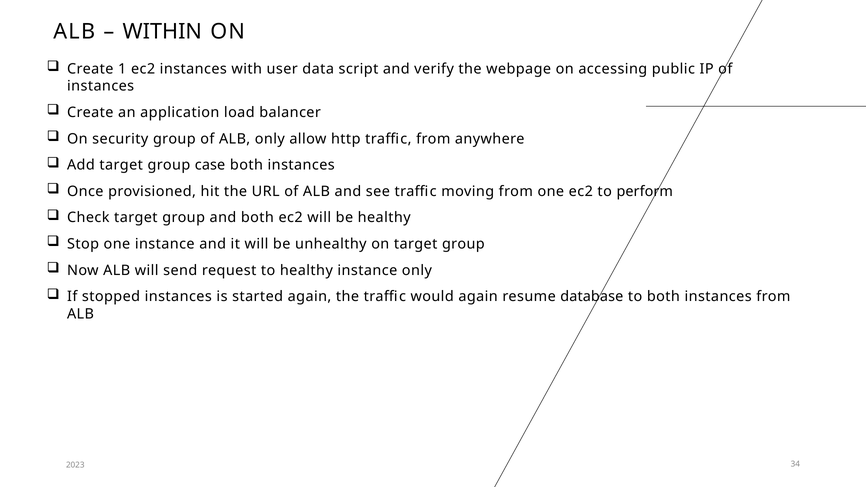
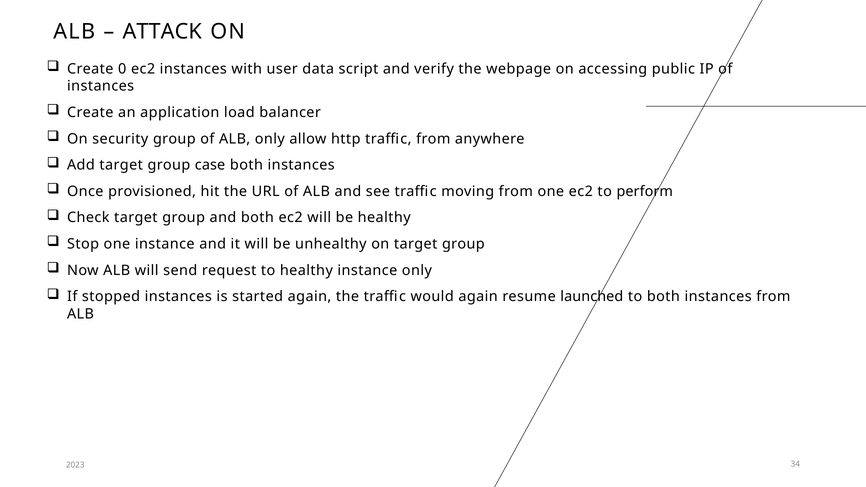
WITHIN: WITHIN -> ATTACK
1: 1 -> 0
database: database -> launched
